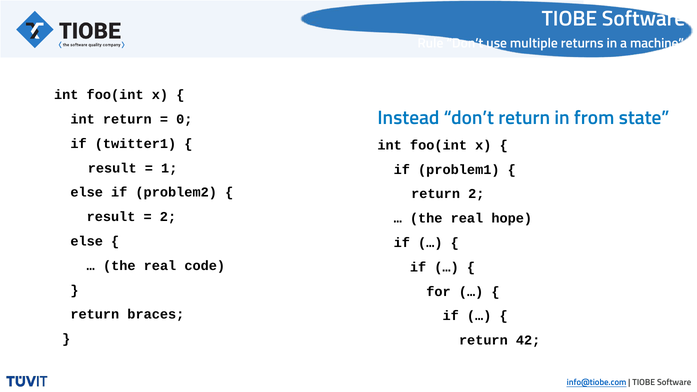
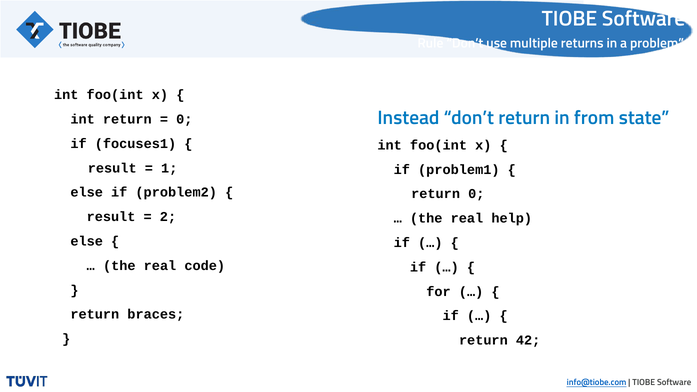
machine: machine -> problem
twitter1: twitter1 -> focuses1
return 2: 2 -> 0
hope: hope -> help
